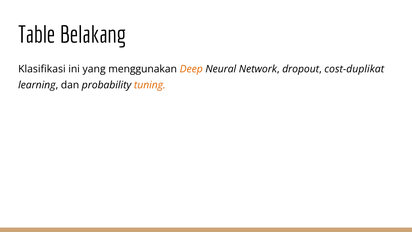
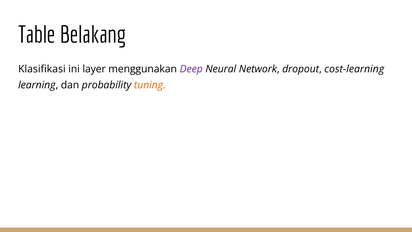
yang: yang -> layer
Deep colour: orange -> purple
cost-duplikat: cost-duplikat -> cost-learning
